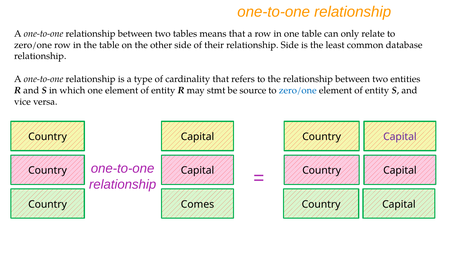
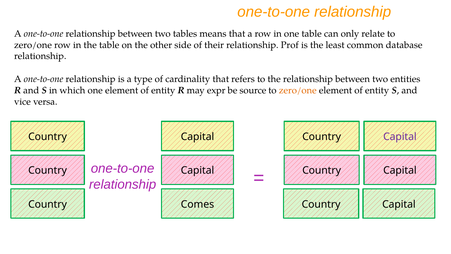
relationship Side: Side -> Prof
stmt: stmt -> expr
zero/one at (298, 90) colour: blue -> orange
